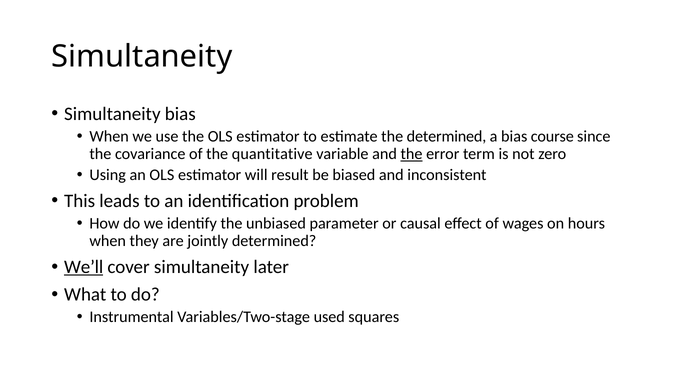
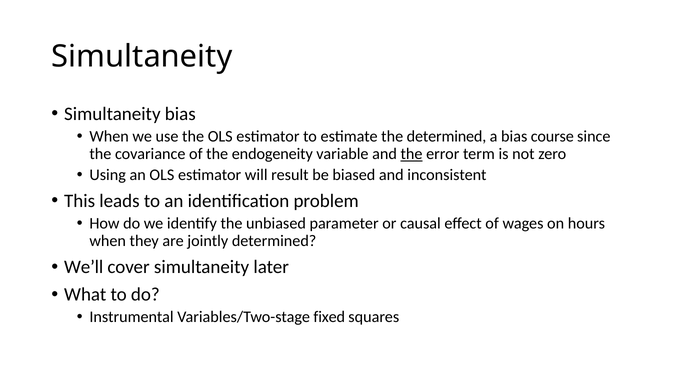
quantitative: quantitative -> endogeneity
We’ll underline: present -> none
used: used -> fixed
